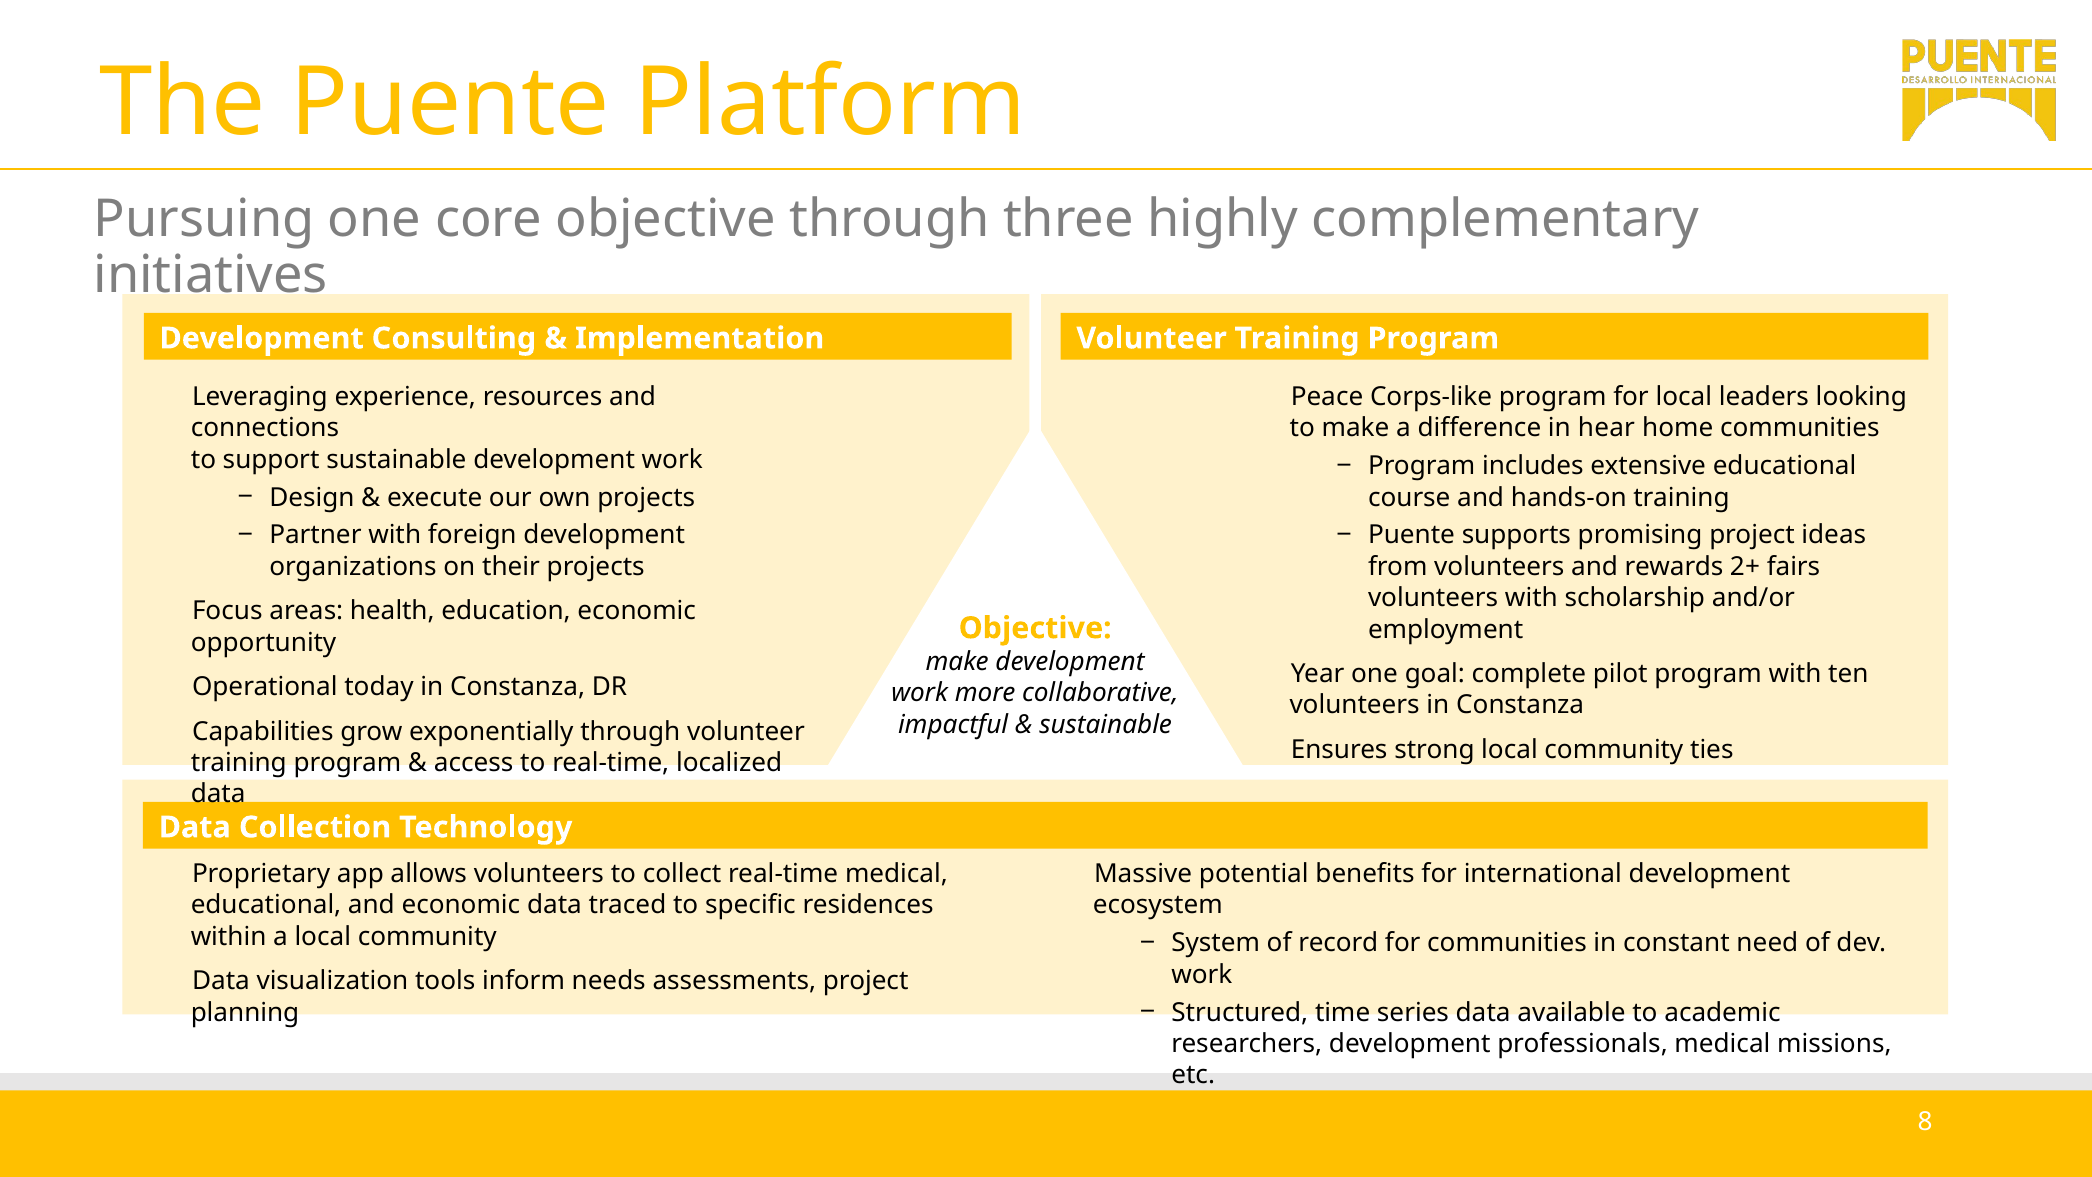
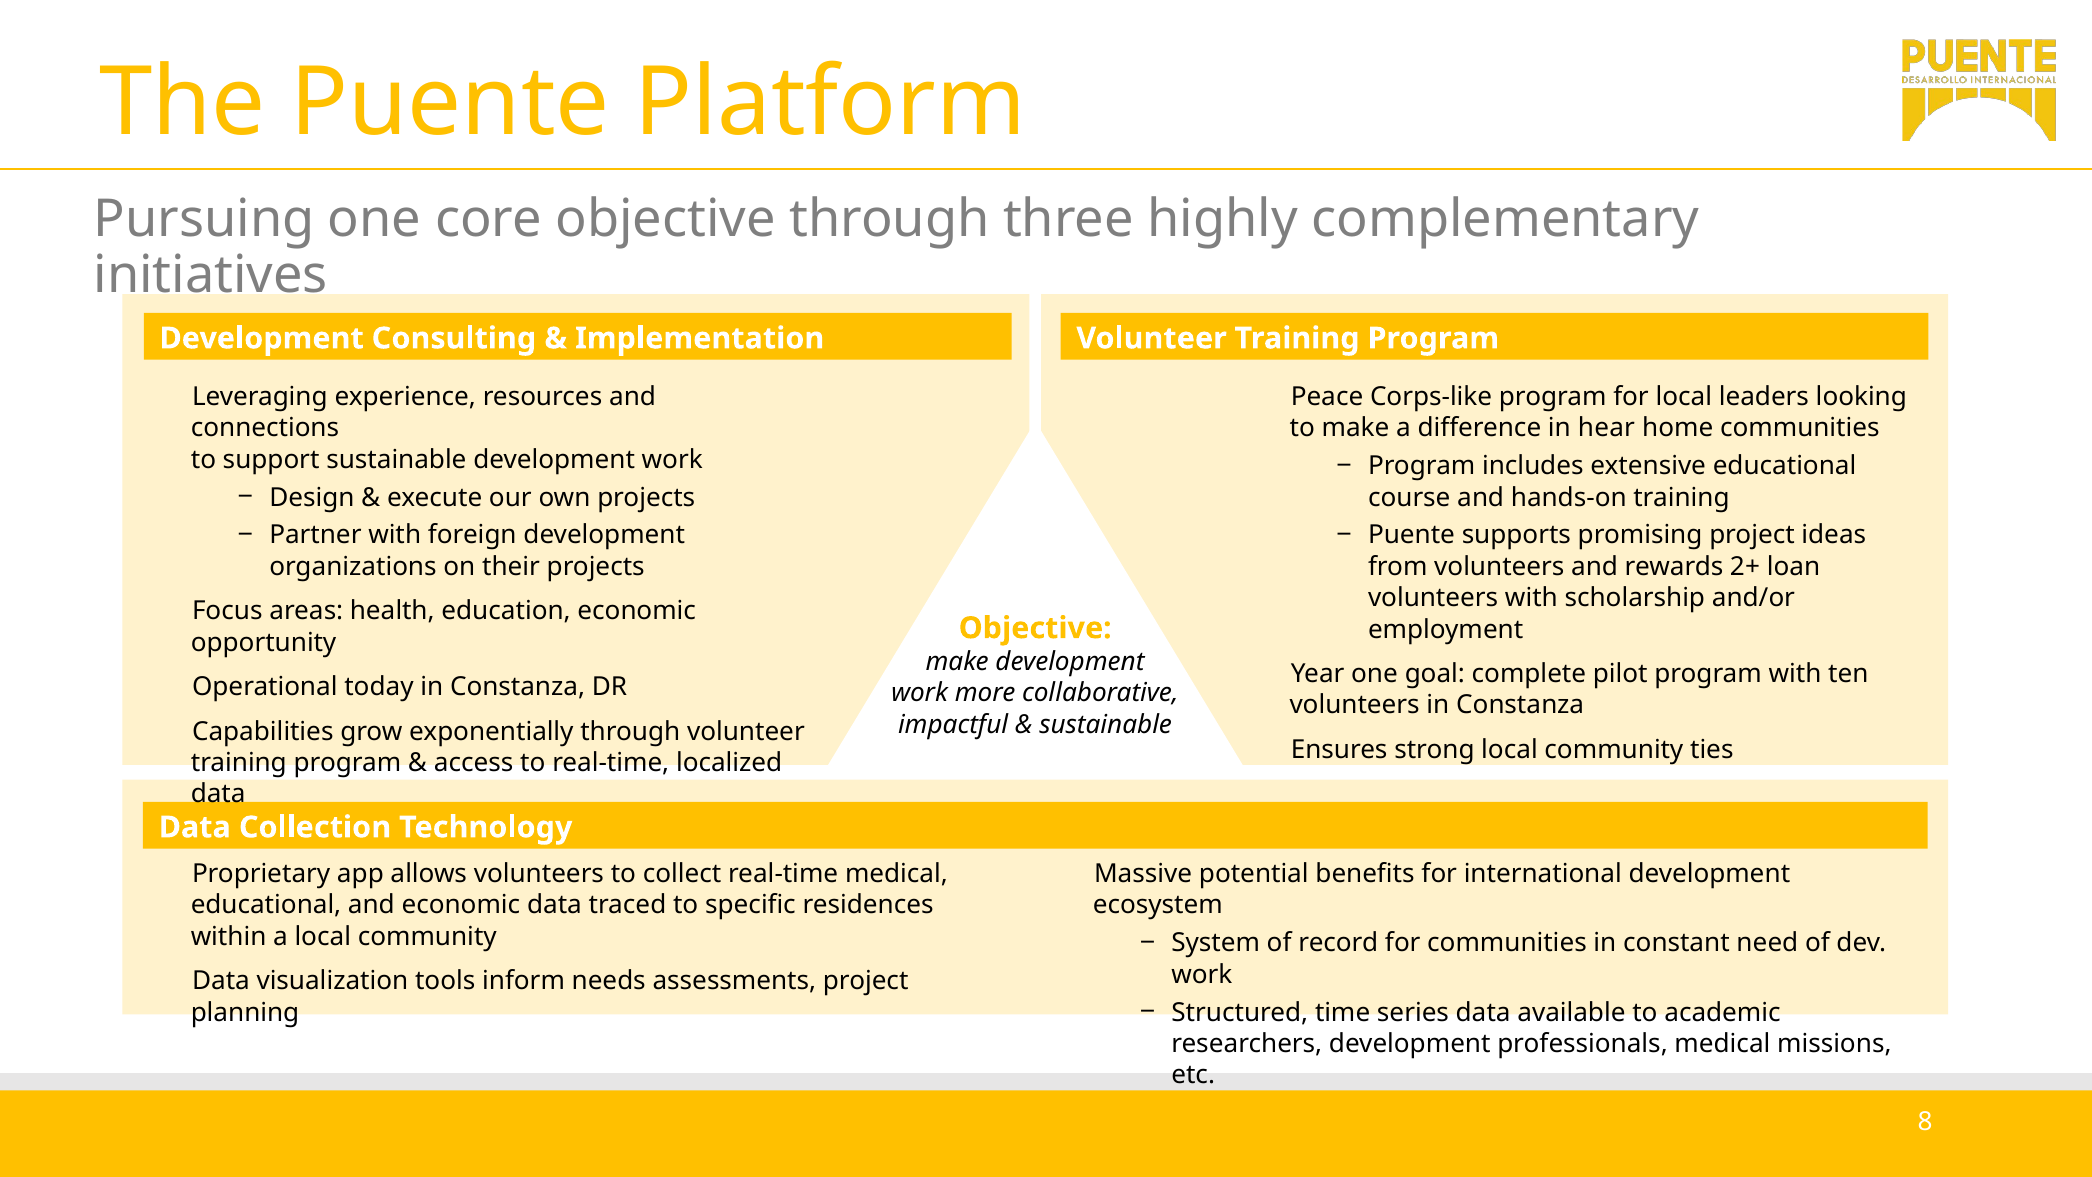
fairs: fairs -> loan
